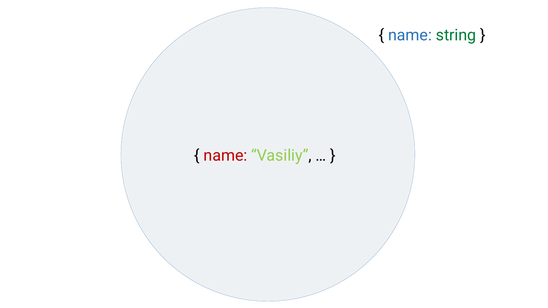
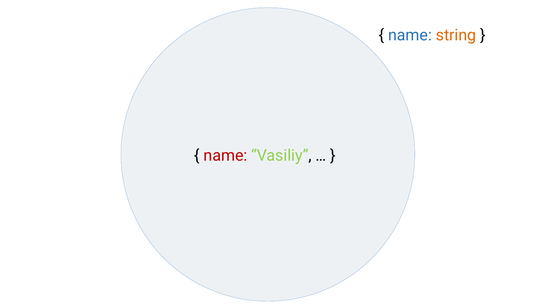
string colour: green -> orange
